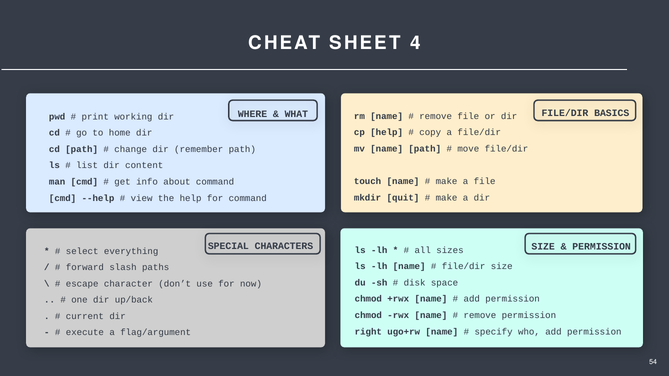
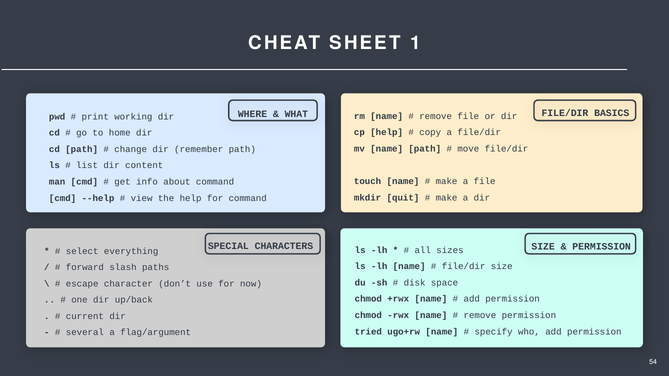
4: 4 -> 1
right: right -> tried
execute: execute -> several
